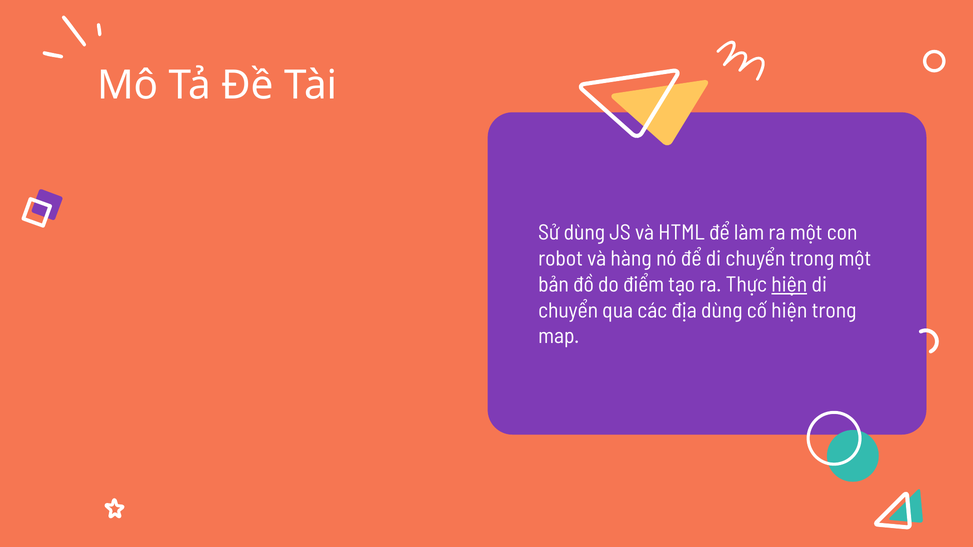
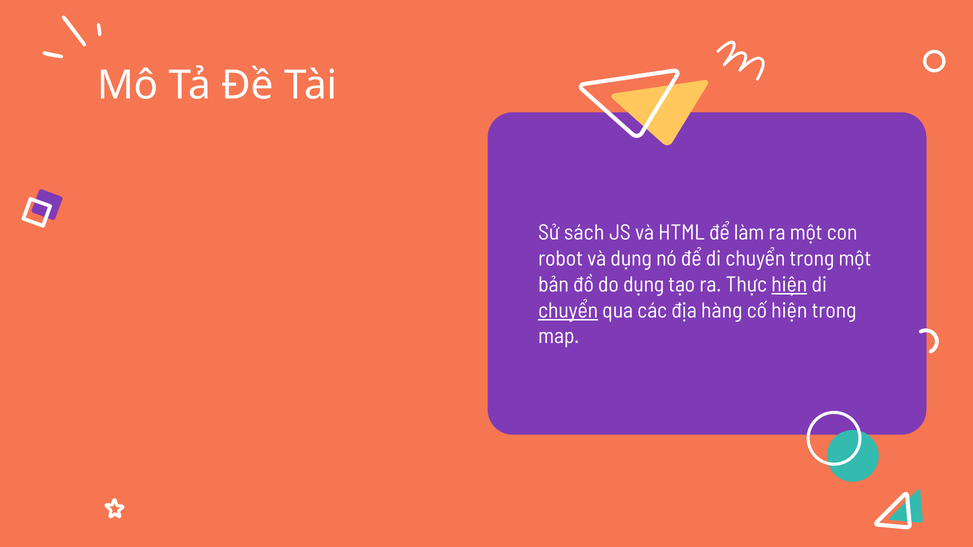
Sử dùng: dùng -> sách
và hàng: hàng -> dụng
do điểm: điểm -> dụng
chuyển at (568, 311) underline: none -> present
địa dùng: dùng -> hàng
